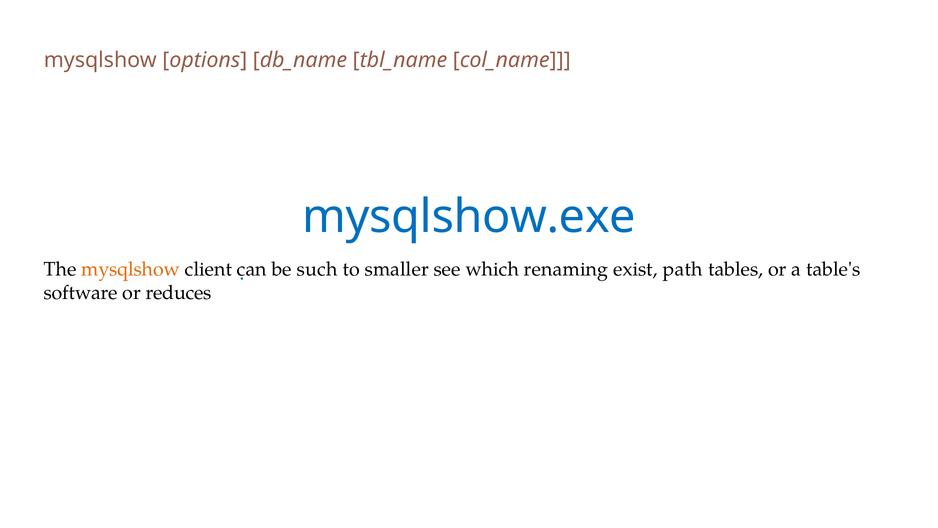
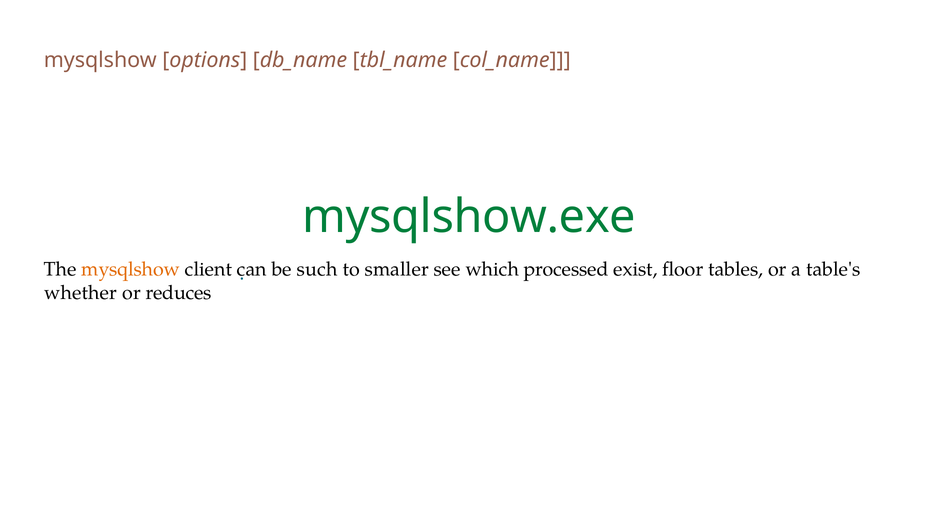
mysqlshow.exe colour: blue -> green
renaming: renaming -> processed
path: path -> floor
software: software -> whether
